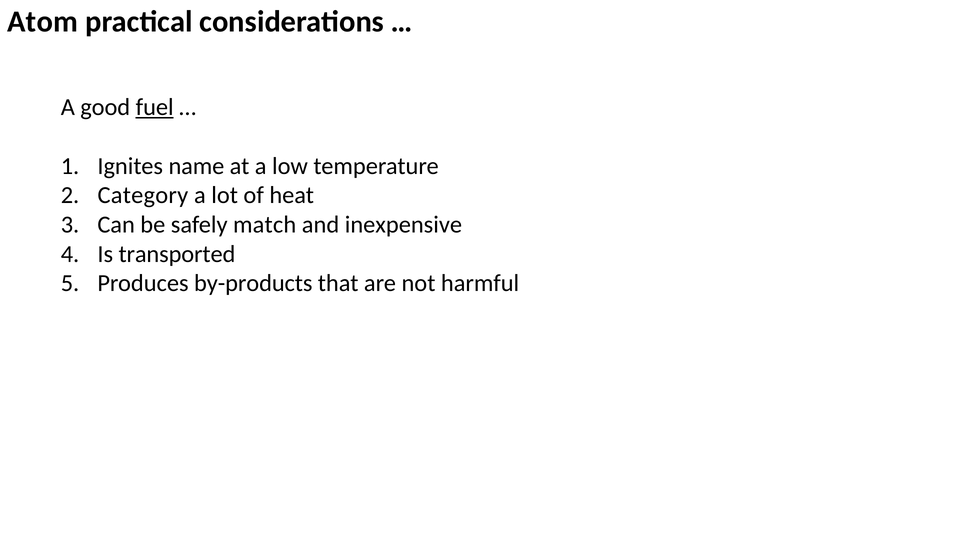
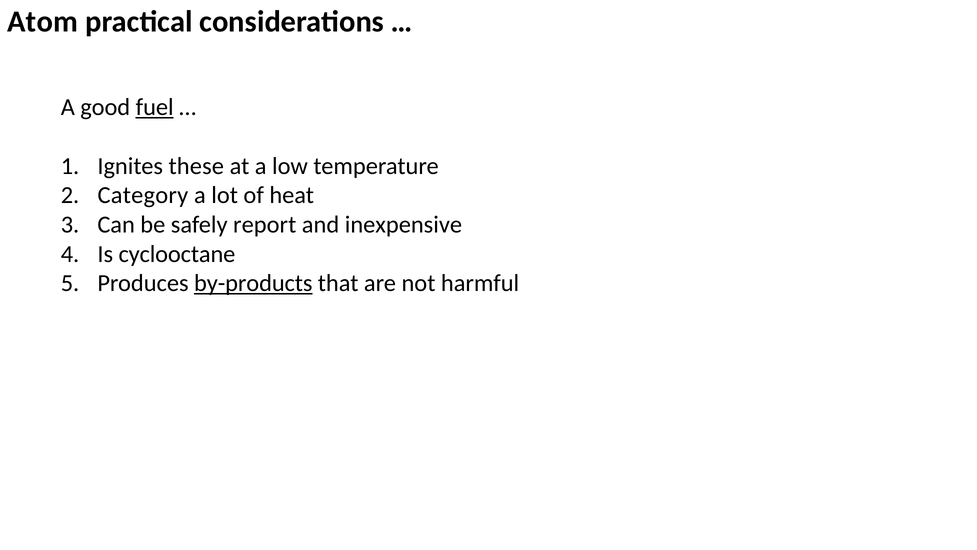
name: name -> these
match: match -> report
transported: transported -> cyclooctane
by-products underline: none -> present
